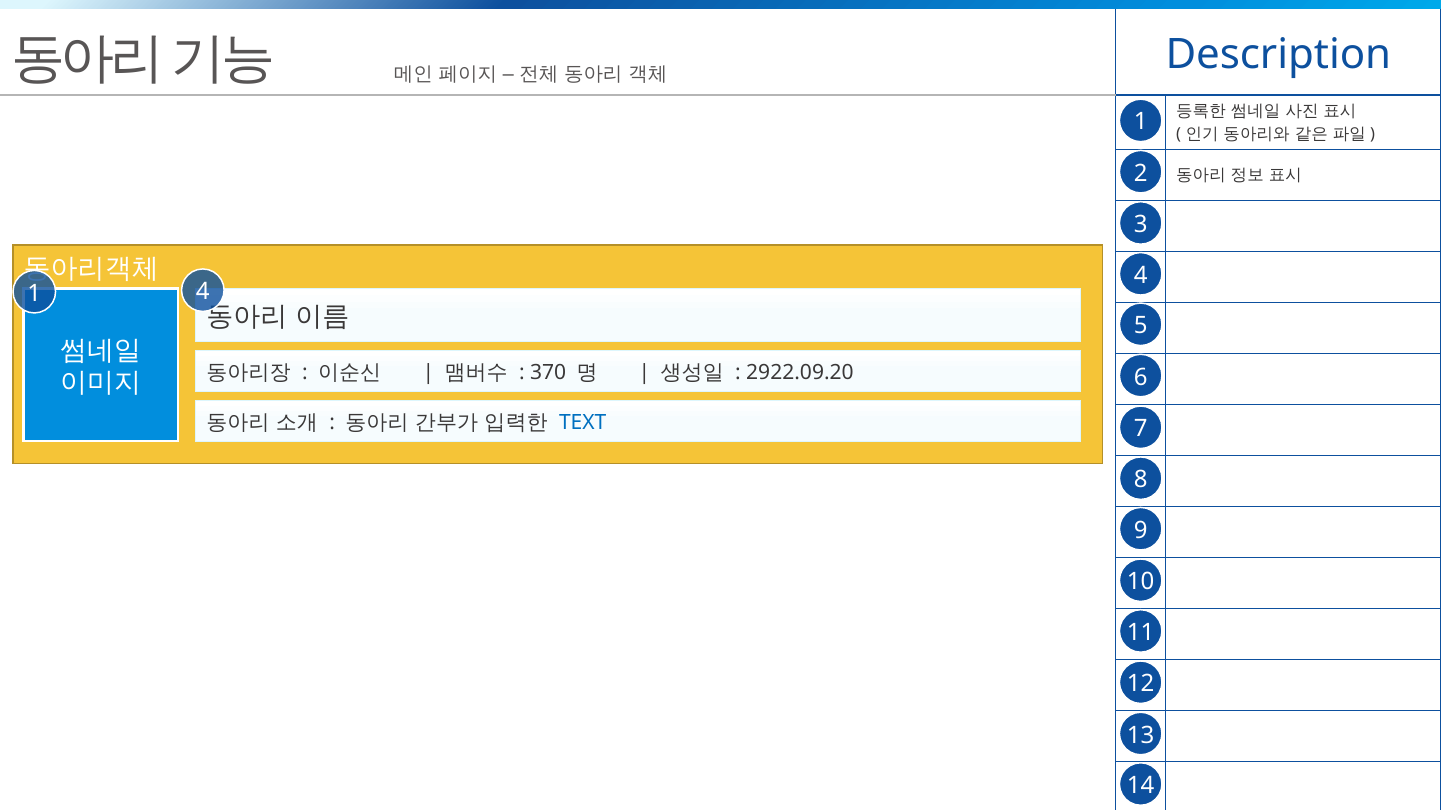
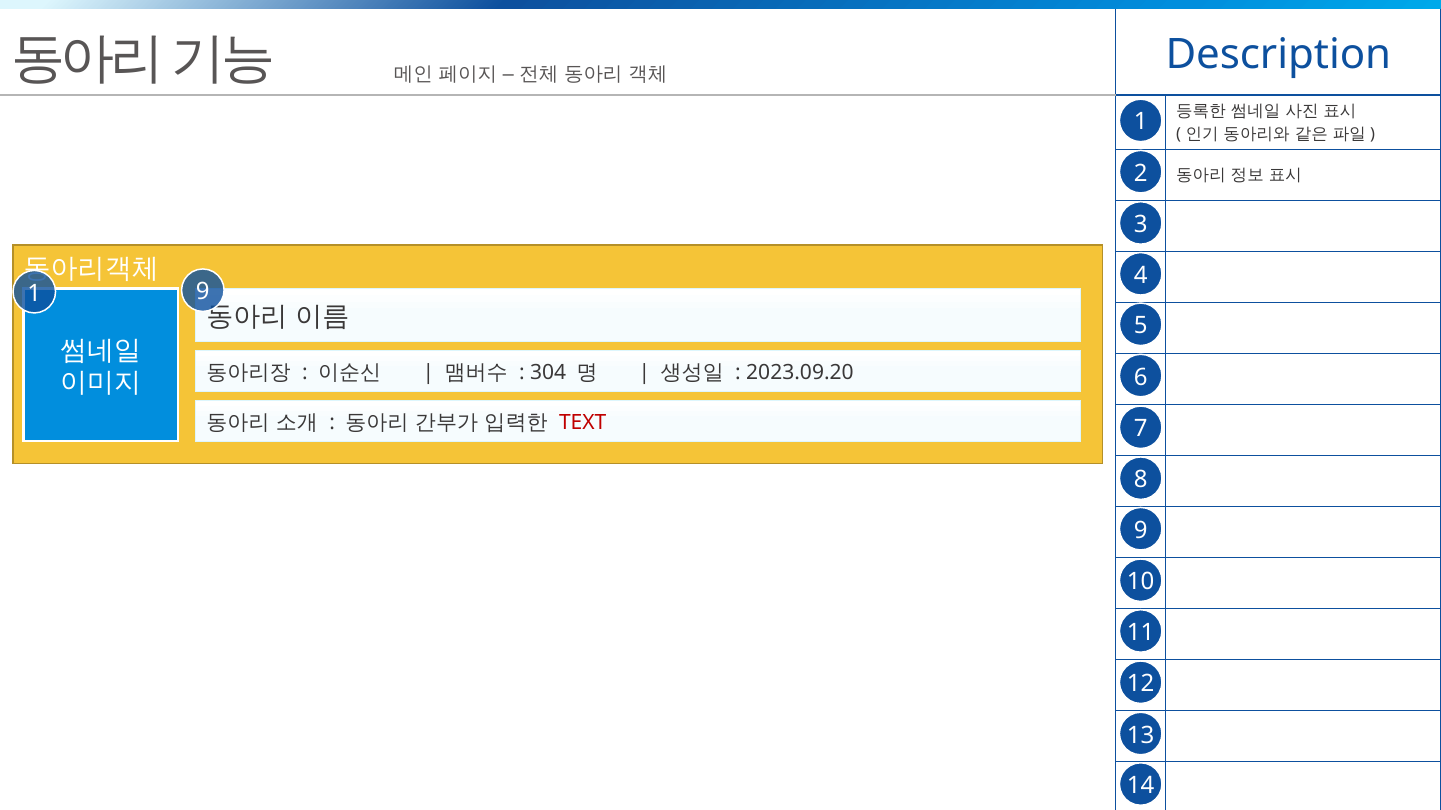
1 4: 4 -> 9
370: 370 -> 304
2922.09.20: 2922.09.20 -> 2023.09.20
TEXT colour: blue -> red
